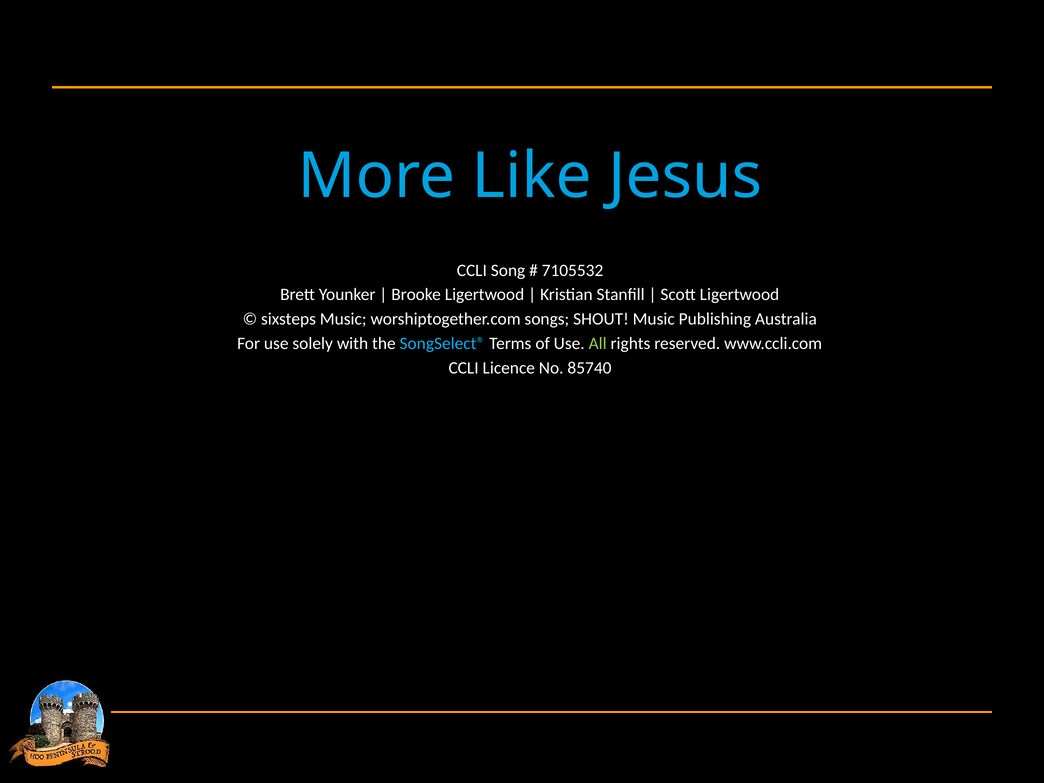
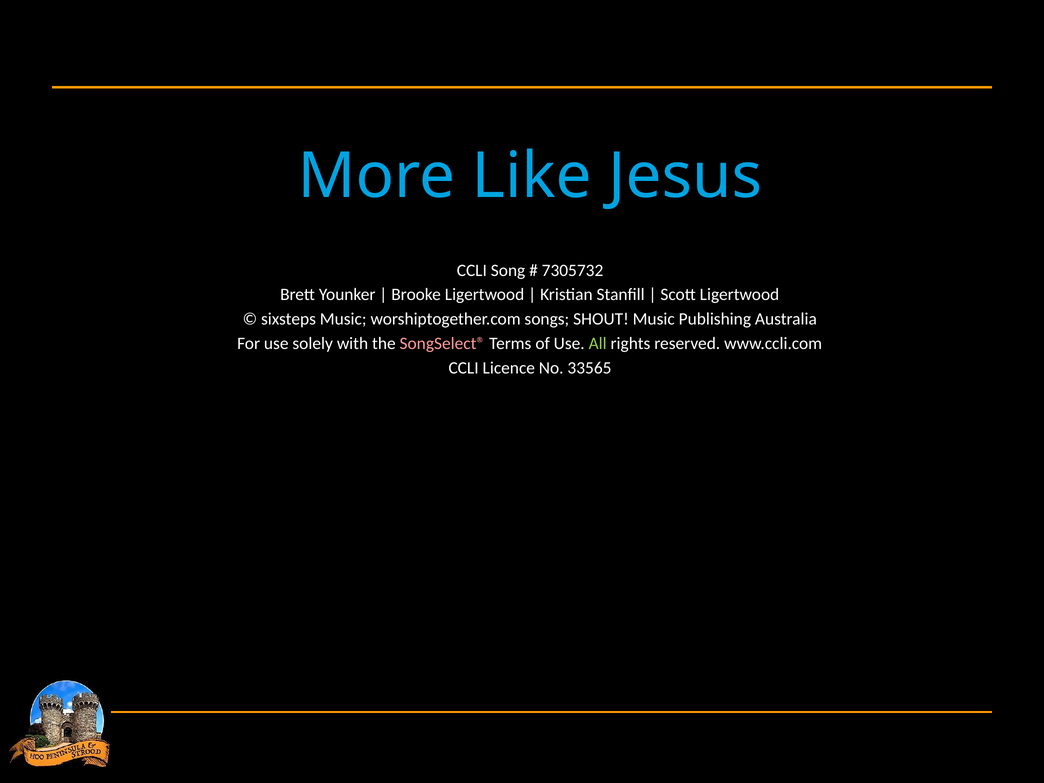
7105532: 7105532 -> 7305732
SongSelect® colour: light blue -> pink
85740: 85740 -> 33565
